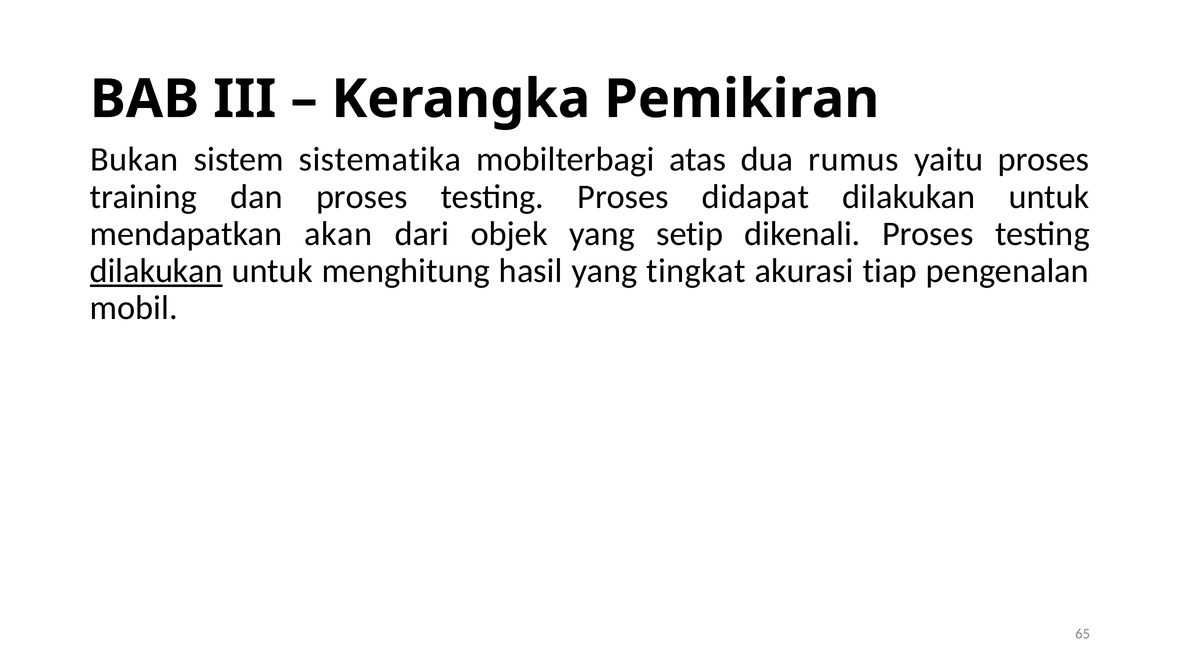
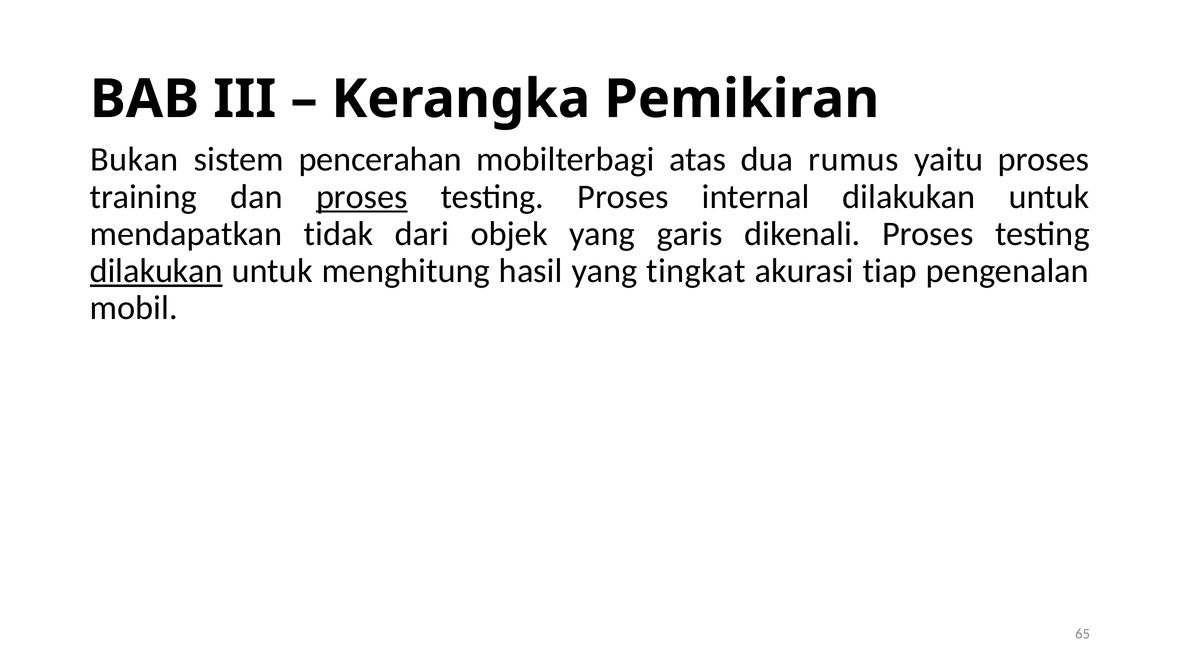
sistematika: sistematika -> pencerahan
proses at (362, 197) underline: none -> present
didapat: didapat -> internal
akan: akan -> tidak
setip: setip -> garis
